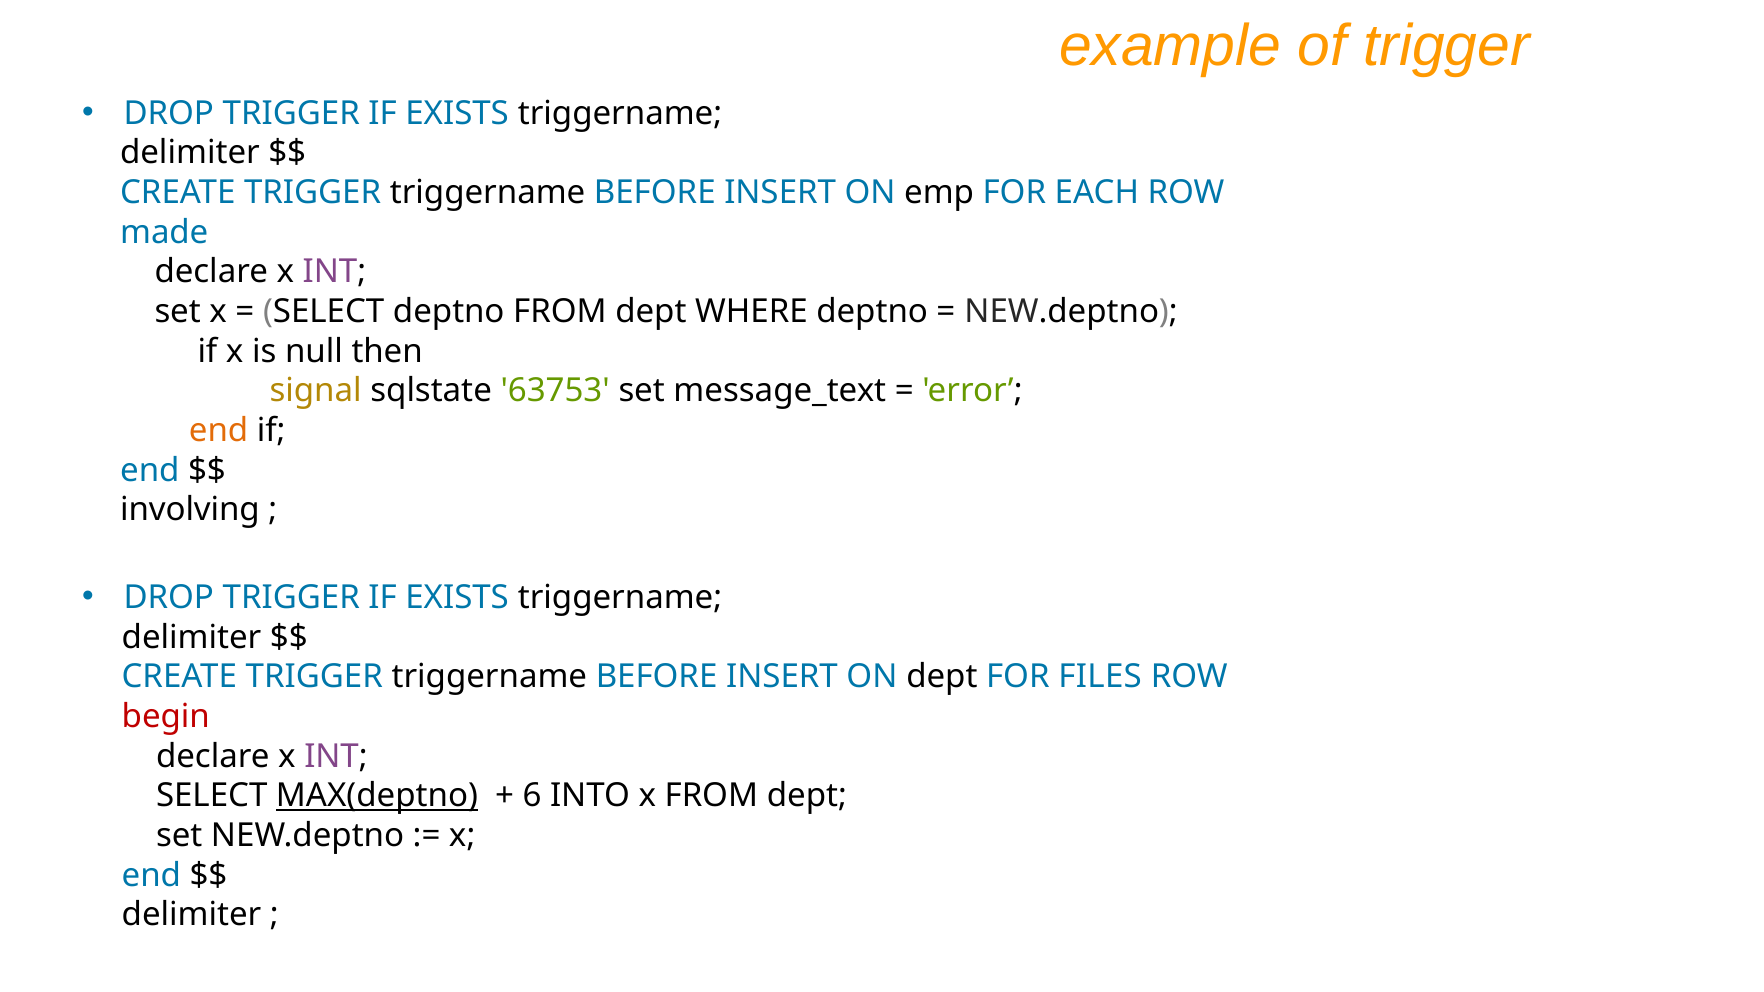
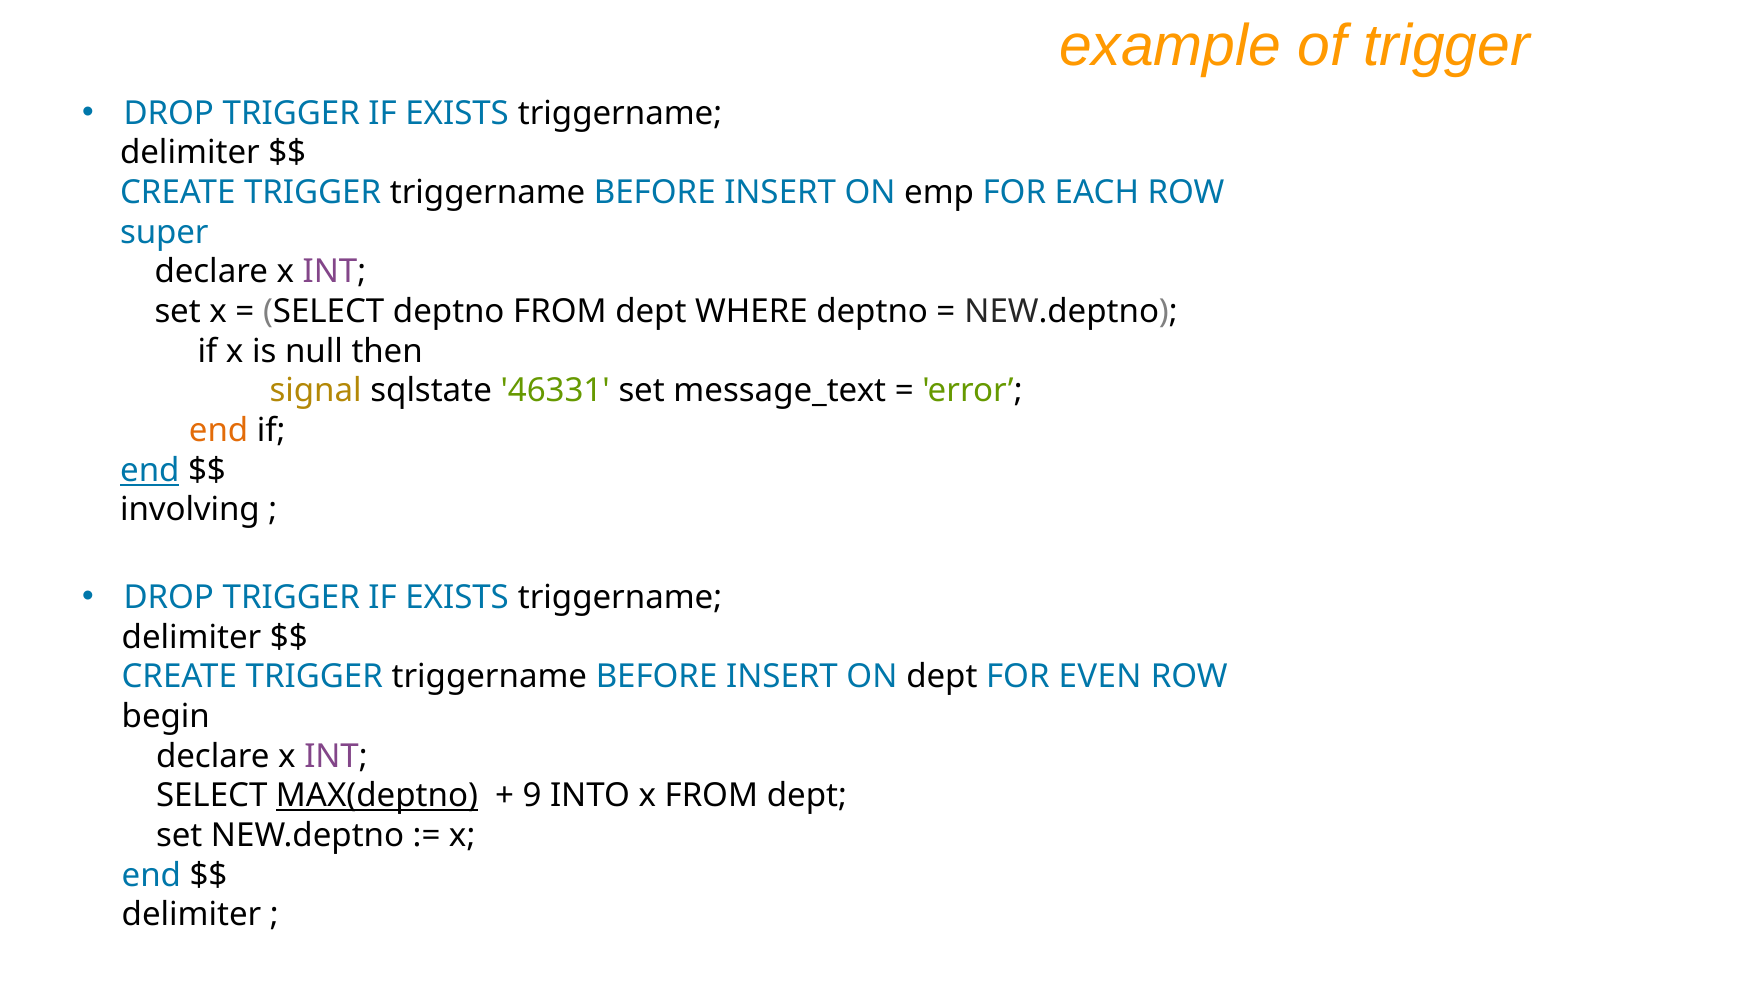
made: made -> super
63753: 63753 -> 46331
end at (150, 470) underline: none -> present
FILES: FILES -> EVEN
begin colour: red -> black
6: 6 -> 9
